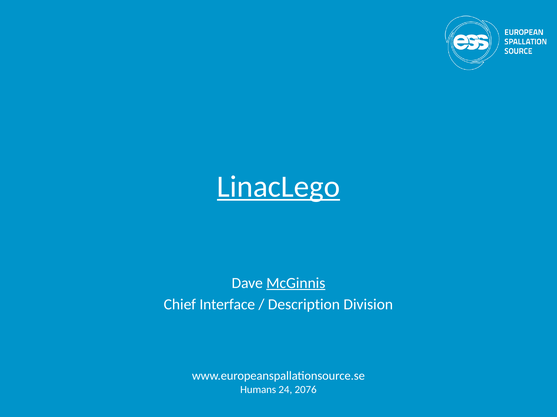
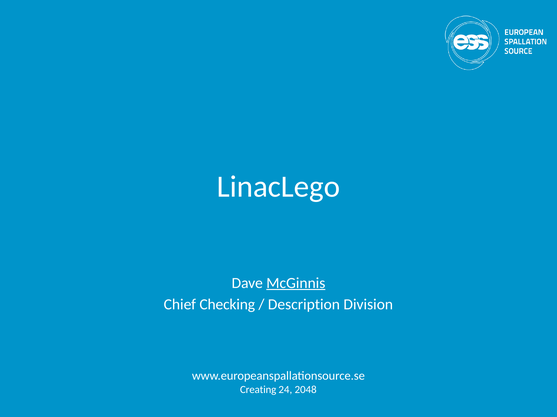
LinacLego underline: present -> none
Interface: Interface -> Checking
Humans: Humans -> Creating
2076: 2076 -> 2048
